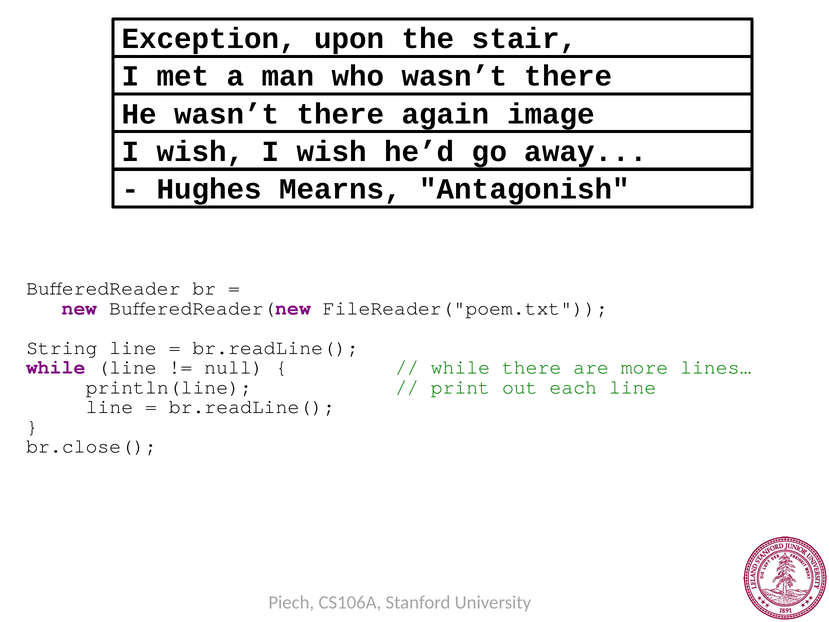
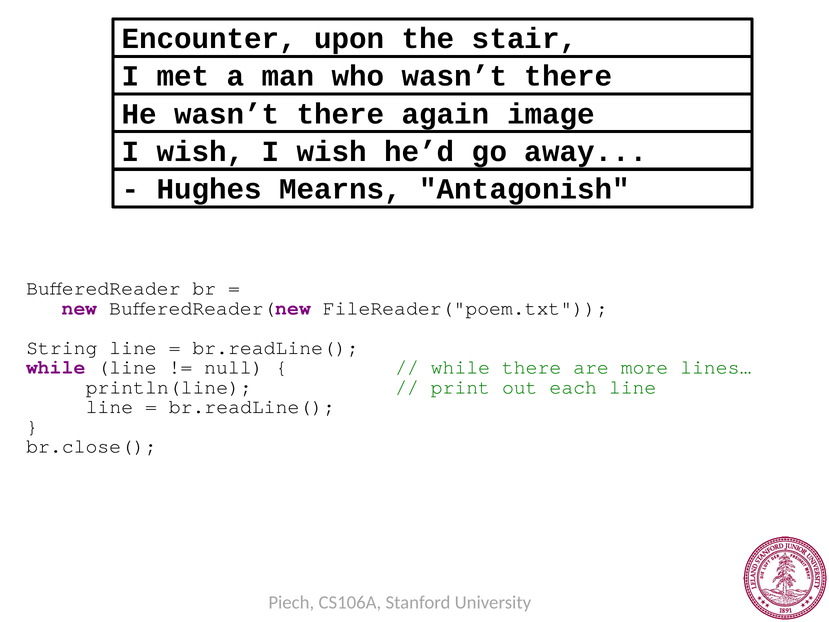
Exception: Exception -> Encounter
